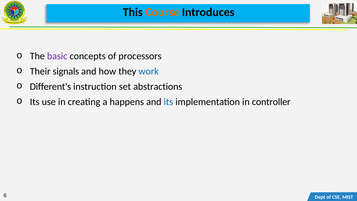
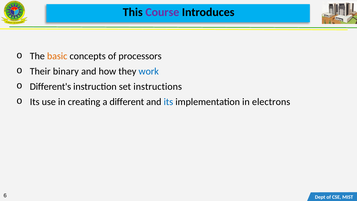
Course colour: orange -> purple
basic colour: purple -> orange
signals: signals -> binary
abstractions: abstractions -> instructions
happens: happens -> different
controller: controller -> electrons
